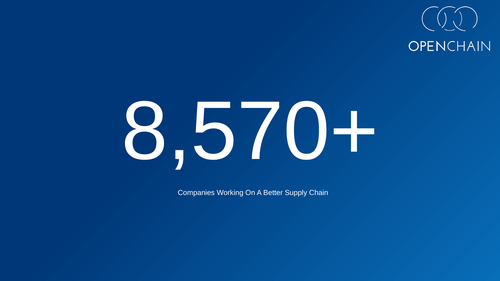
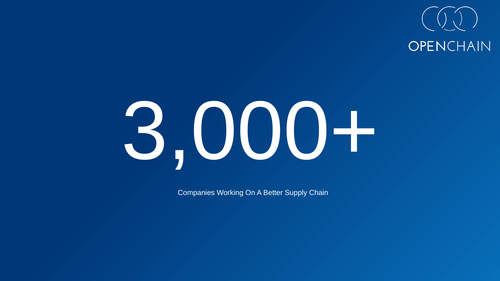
8,570+: 8,570+ -> 3,000+
